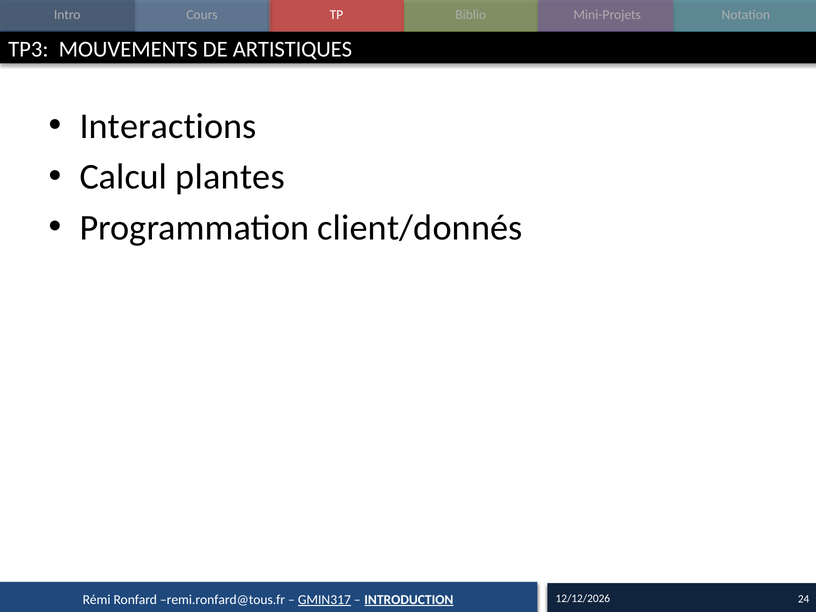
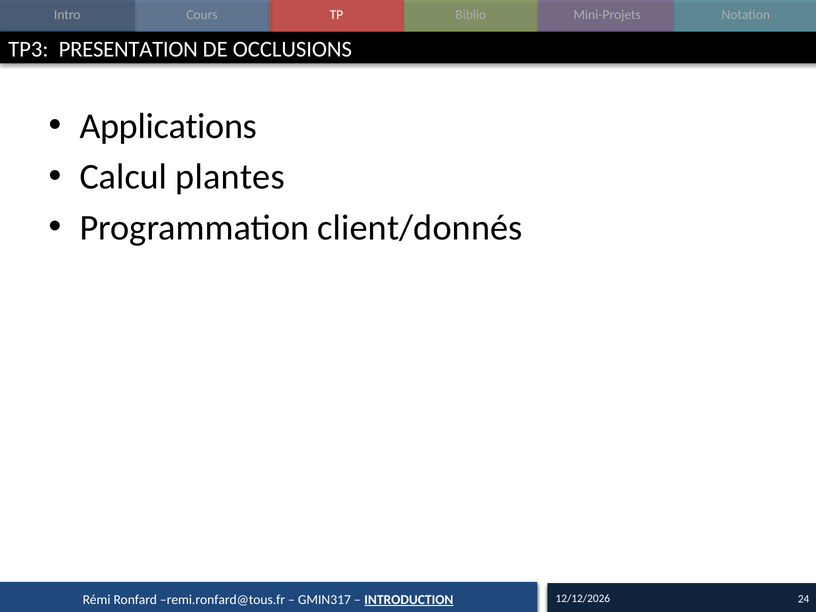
MOUVEMENTS: MOUVEMENTS -> PRESENTATION
ARTISTIQUES: ARTISTIQUES -> OCCLUSIONS
Interactions: Interactions -> Applications
GMIN317 underline: present -> none
